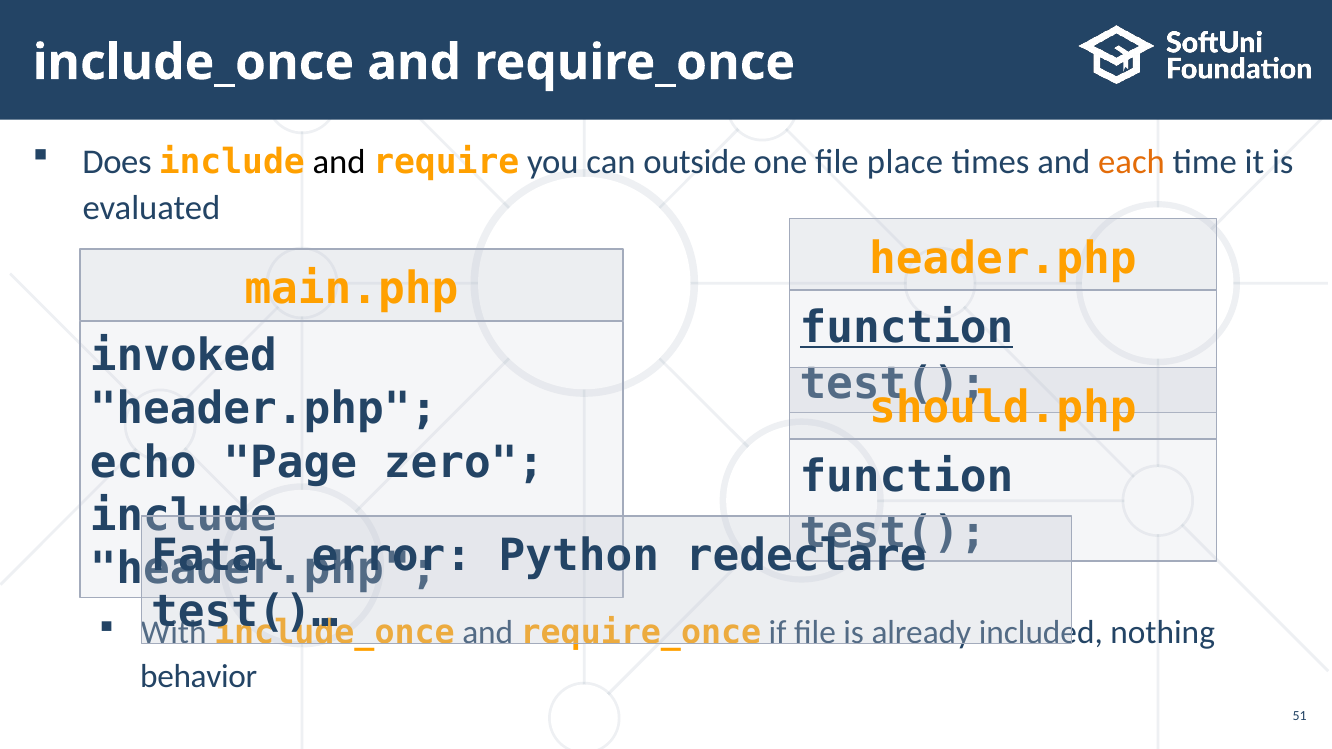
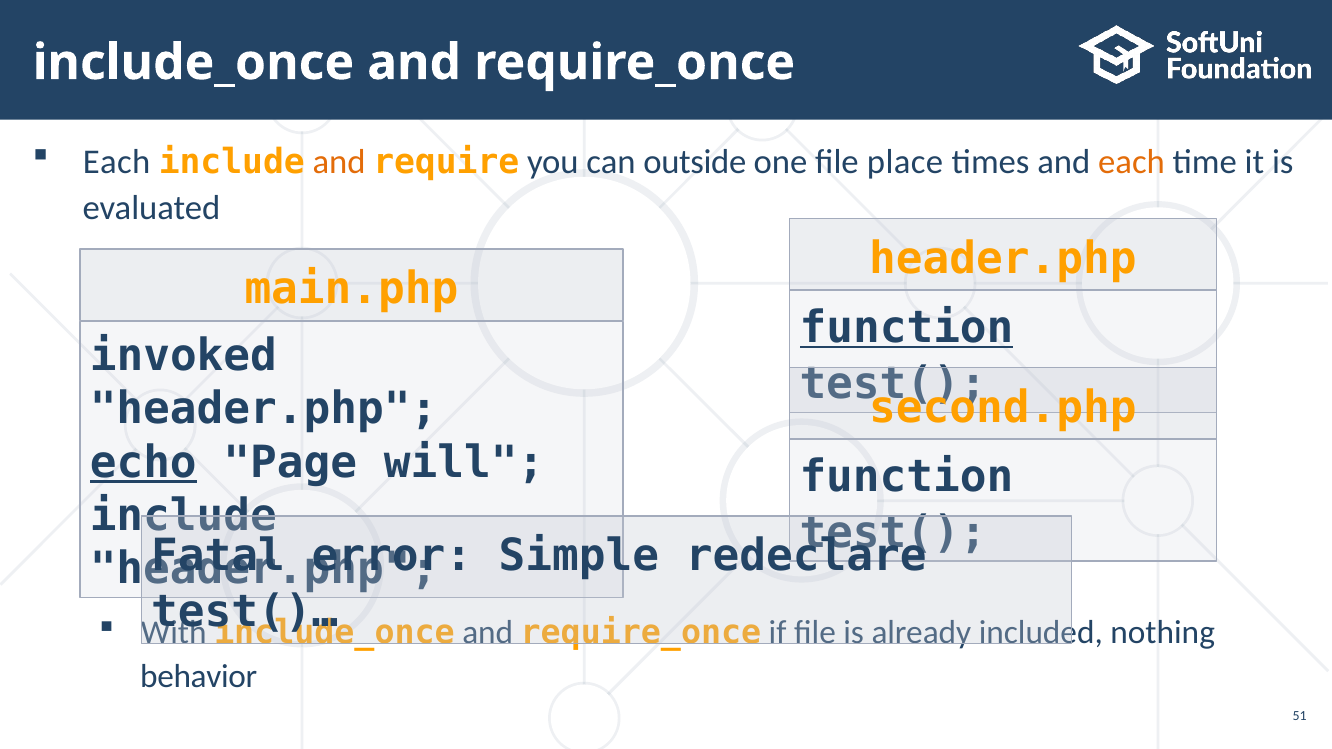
Does at (117, 162): Does -> Each
and at (339, 162) colour: black -> orange
should.php: should.php -> second.php
echo underline: none -> present
zero: zero -> will
Python: Python -> Simple
